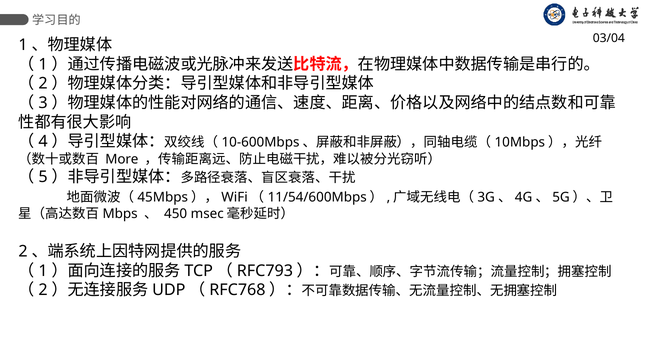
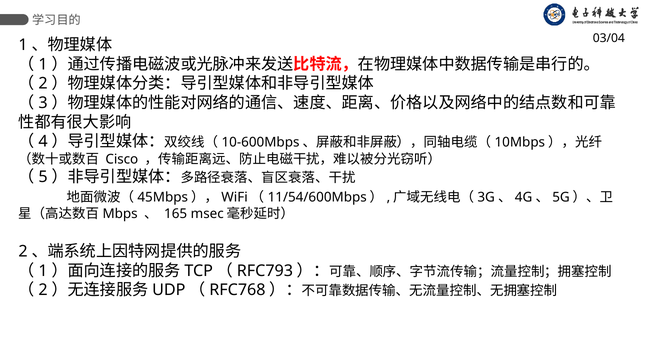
More: More -> Cisco
450: 450 -> 165
